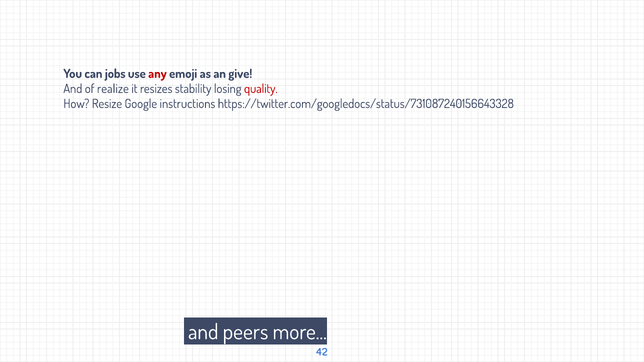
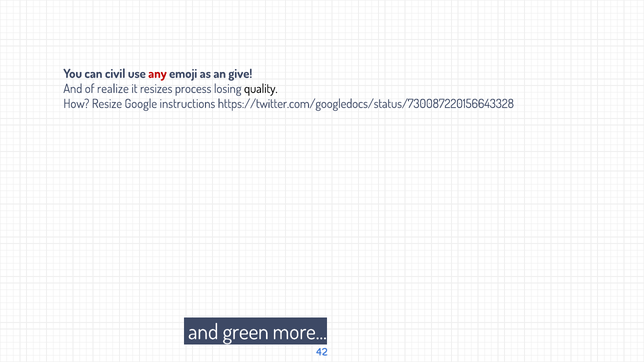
jobs: jobs -> civil
stability: stability -> process
quality colour: red -> black
https://twitter.com/googledocs/status/731087240156643328: https://twitter.com/googledocs/status/731087240156643328 -> https://twitter.com/googledocs/status/730087220156643328
peers: peers -> green
